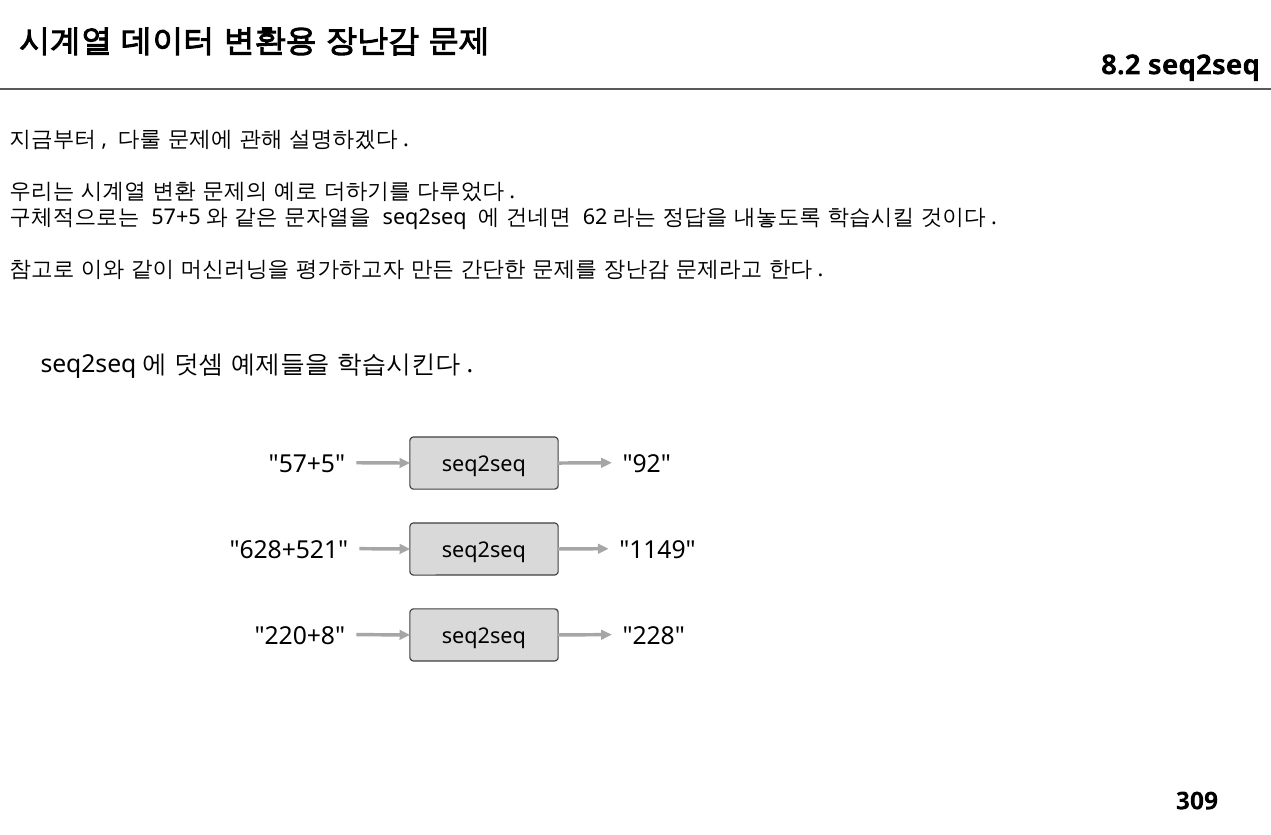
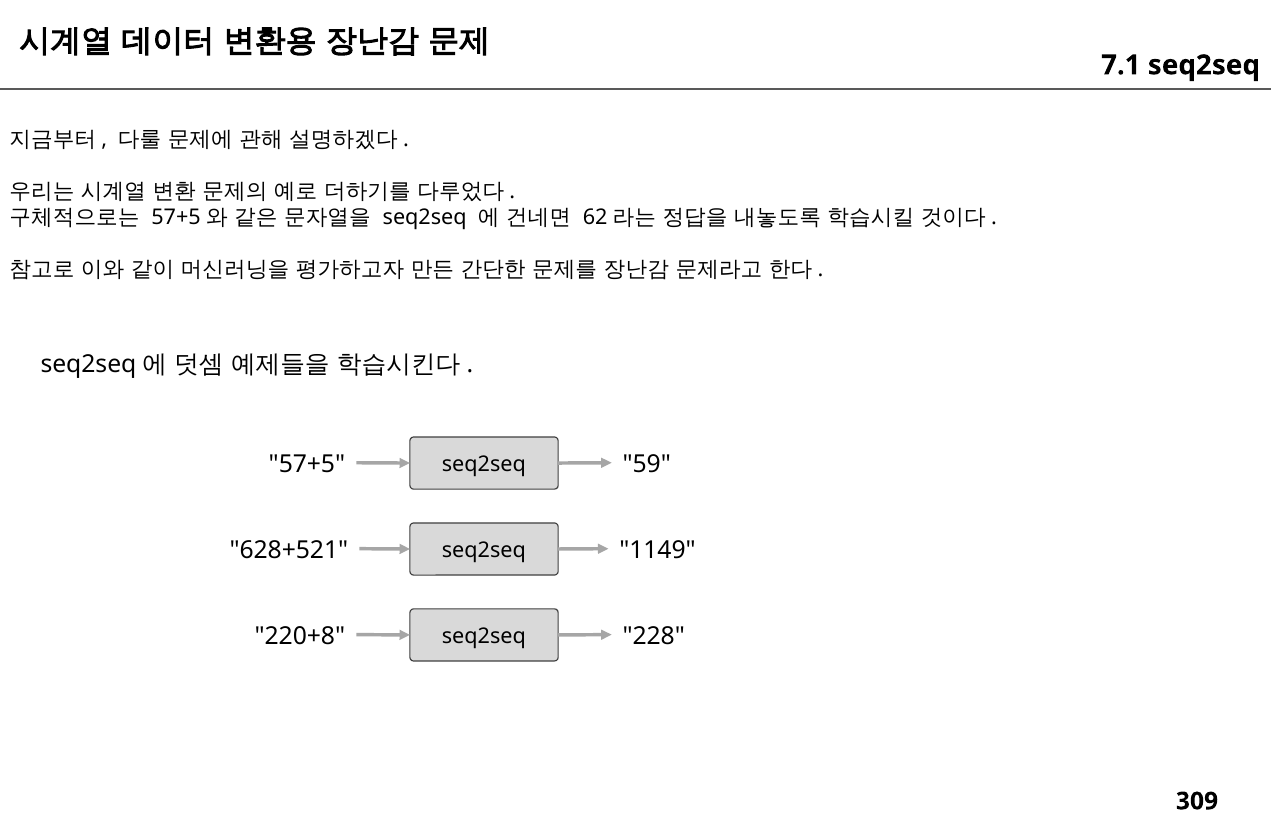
8.2: 8.2 -> 7.1
92: 92 -> 59
